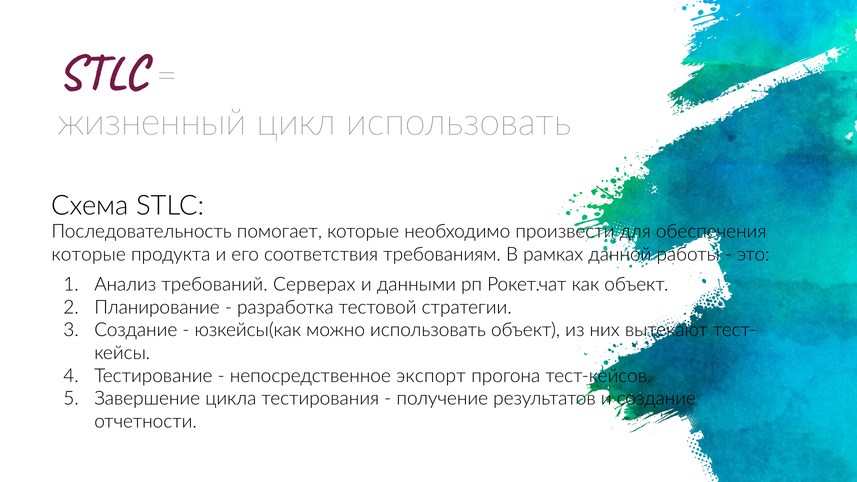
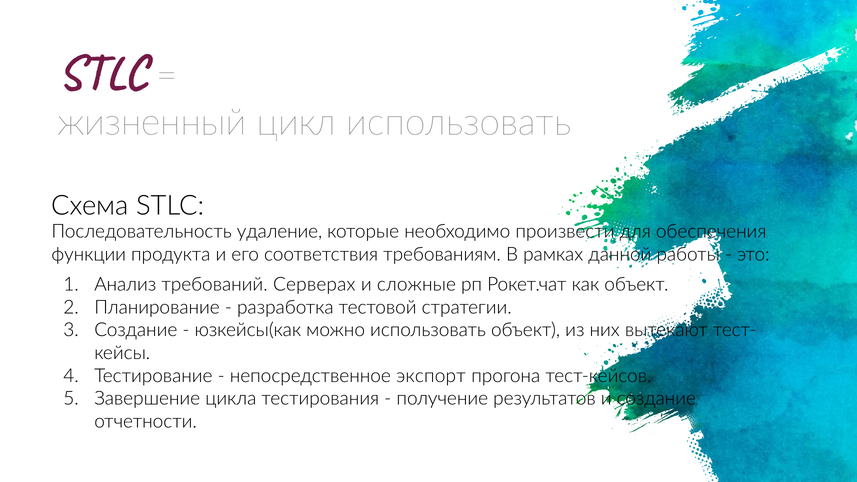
помогает: помогает -> удаление
которые at (89, 254): которые -> функции
данными: данными -> сложные
